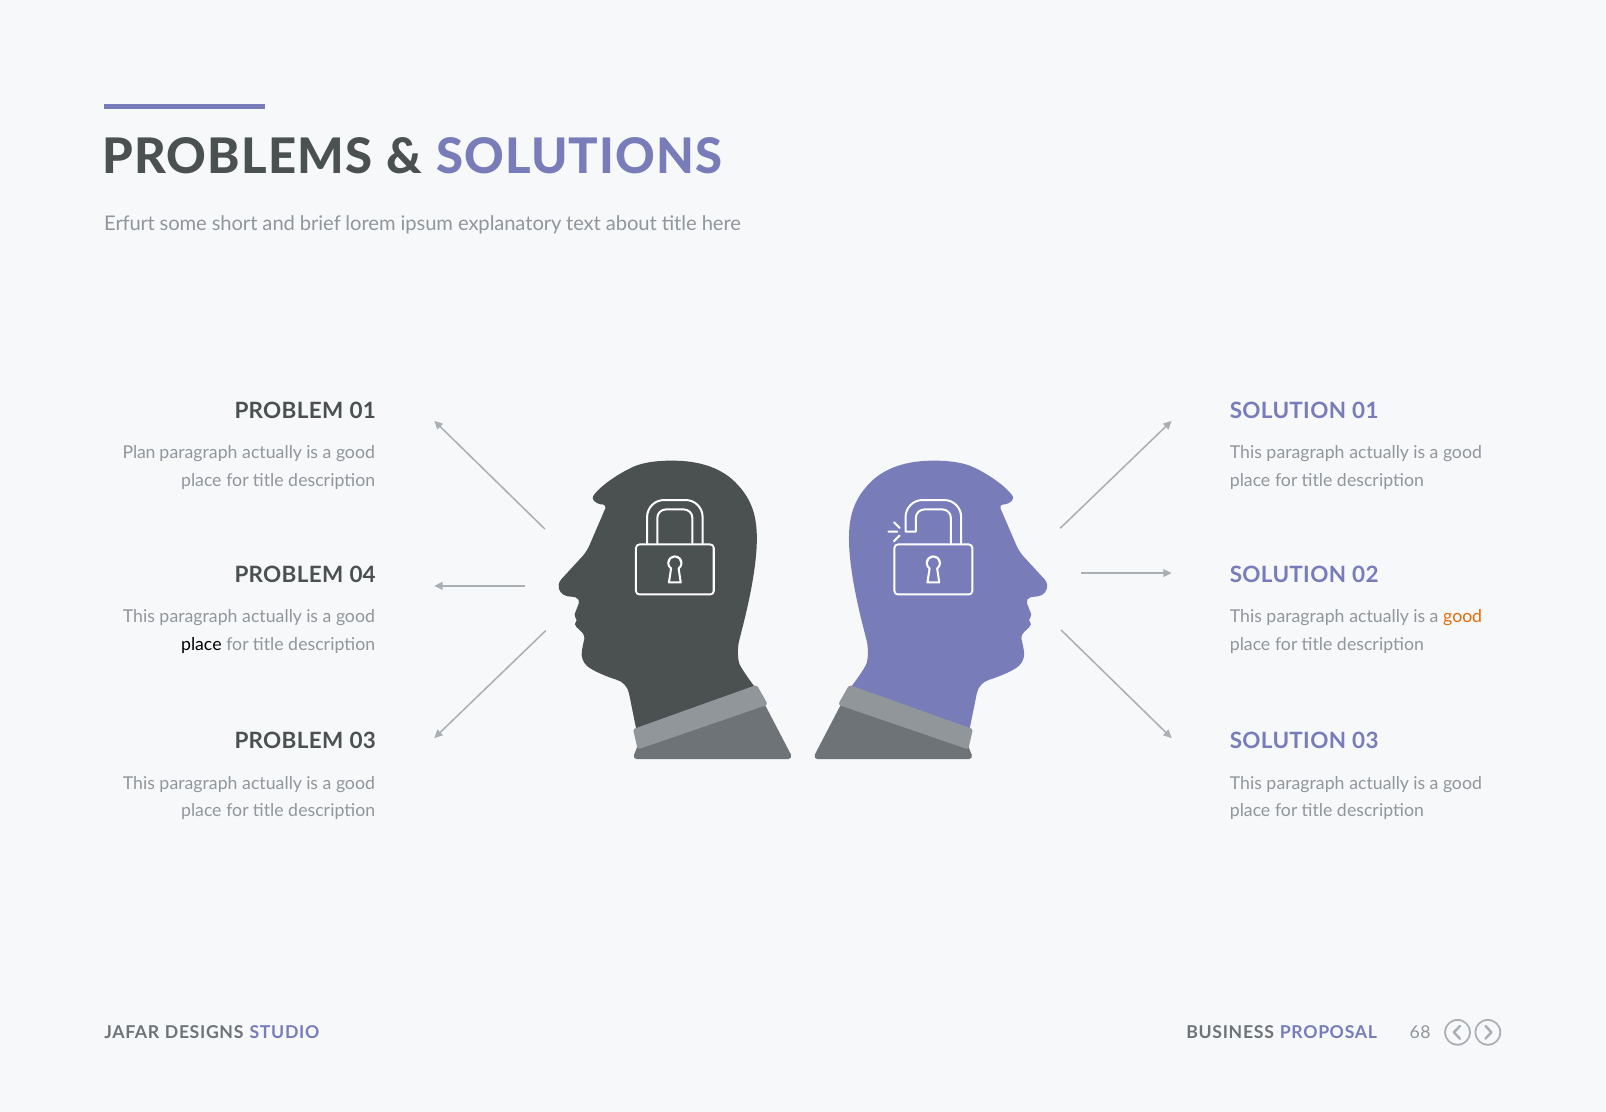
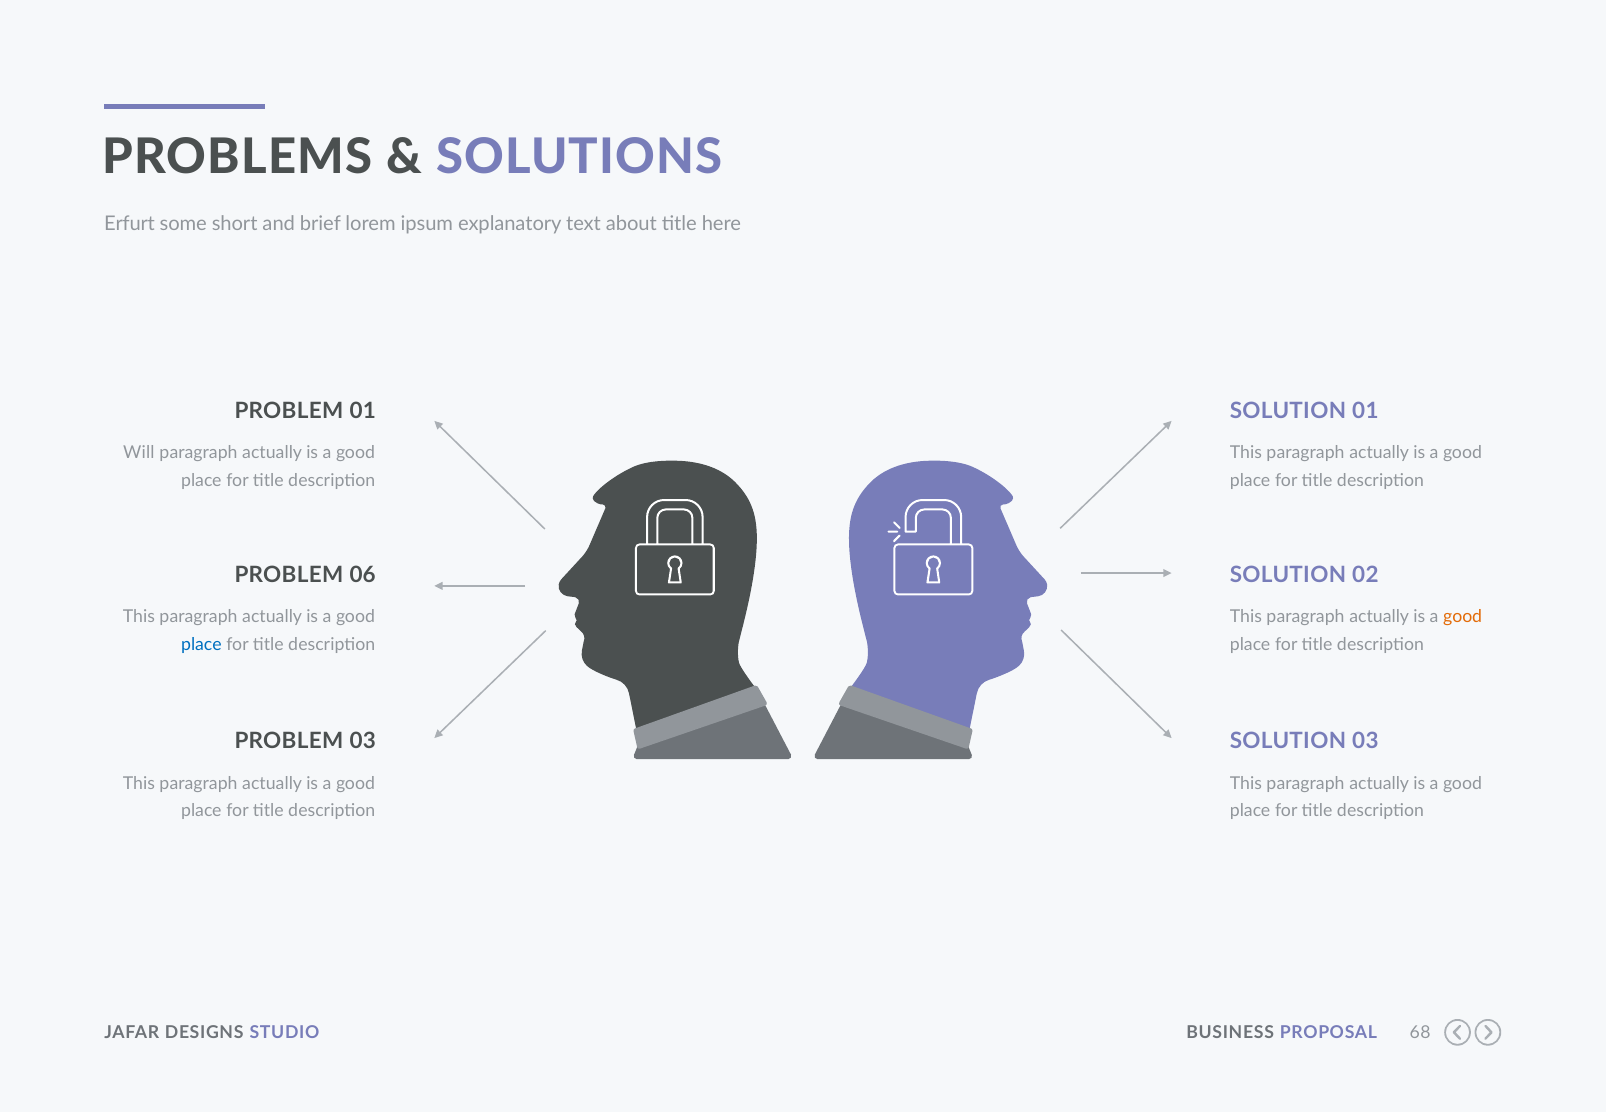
Plan: Plan -> Will
04: 04 -> 06
place at (201, 645) colour: black -> blue
